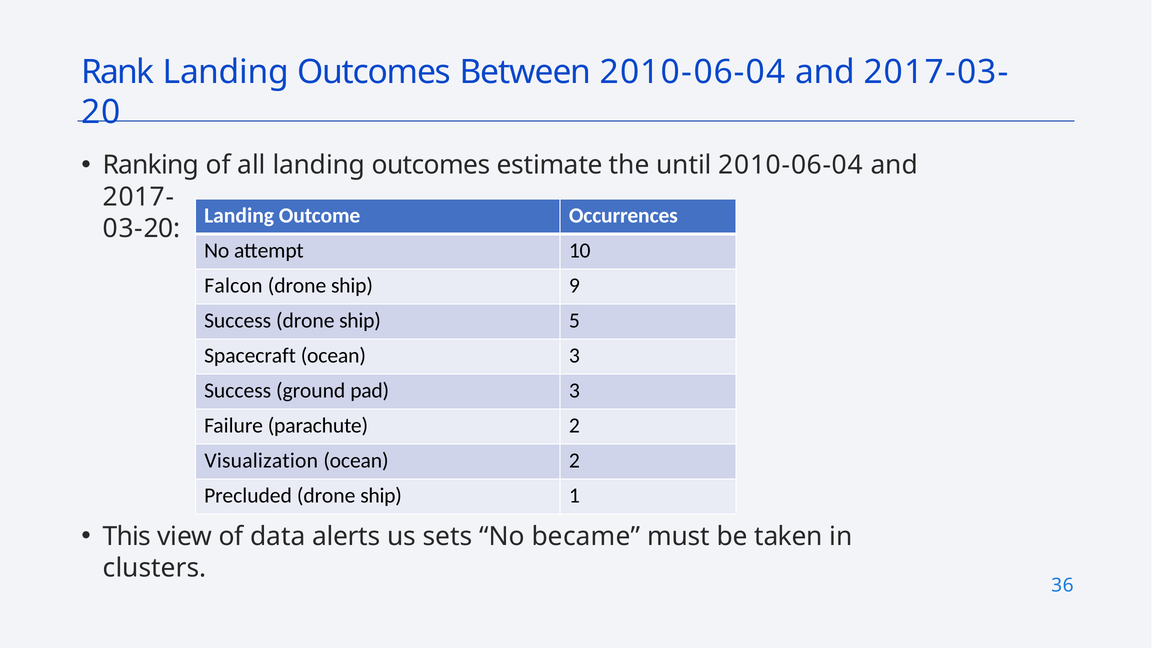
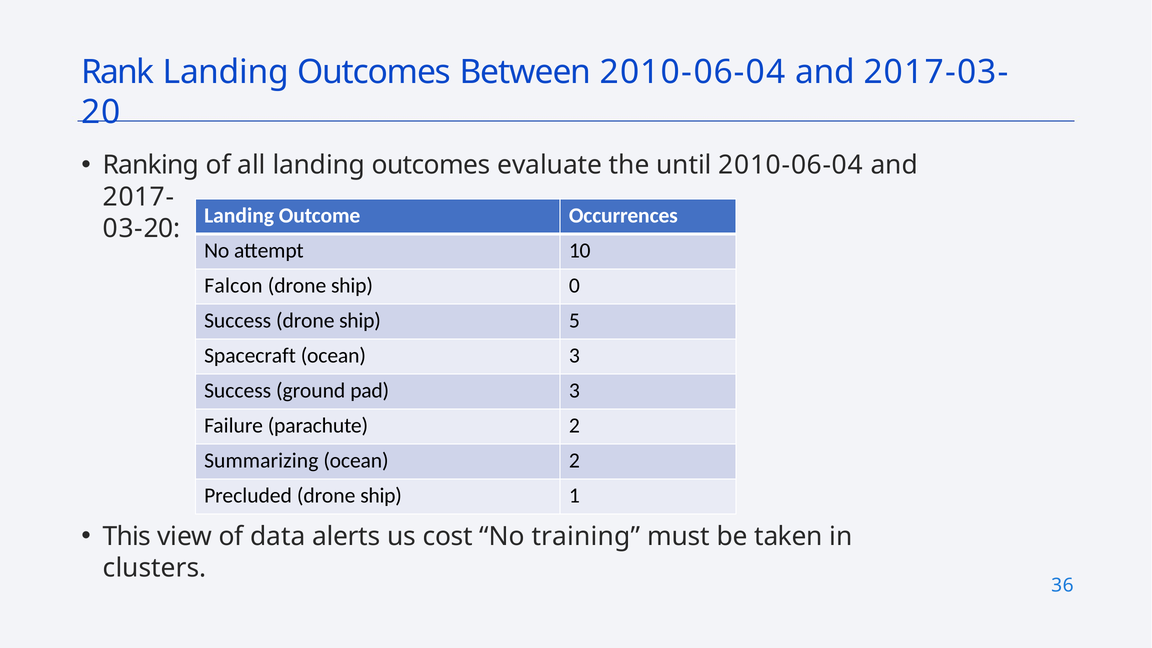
estimate: estimate -> evaluate
9: 9 -> 0
Visualization: Visualization -> Summarizing
sets: sets -> cost
became: became -> training
